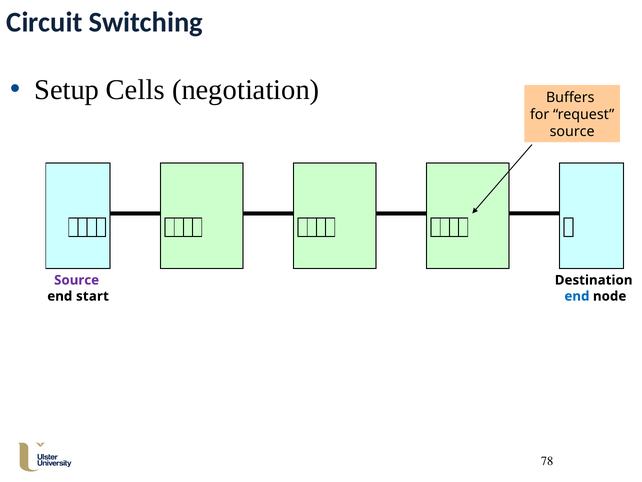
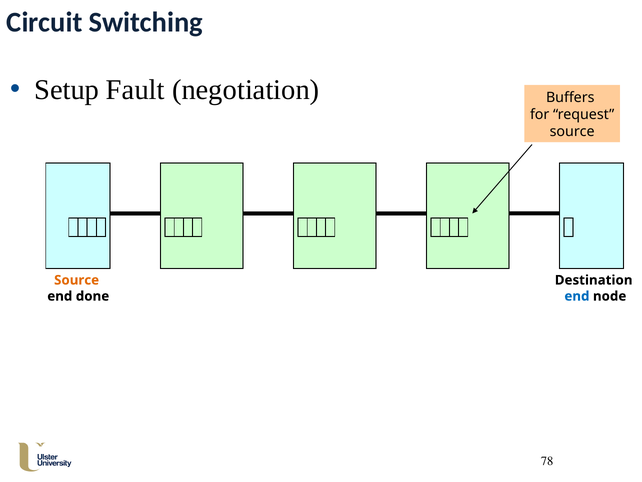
Cells: Cells -> Fault
Source at (77, 280) colour: purple -> orange
start: start -> done
